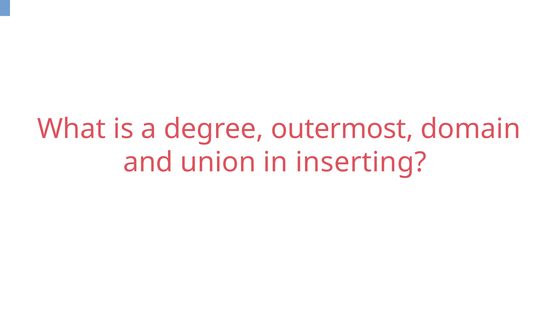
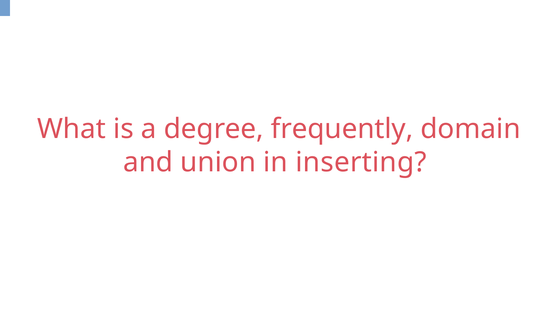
outermost: outermost -> frequently
